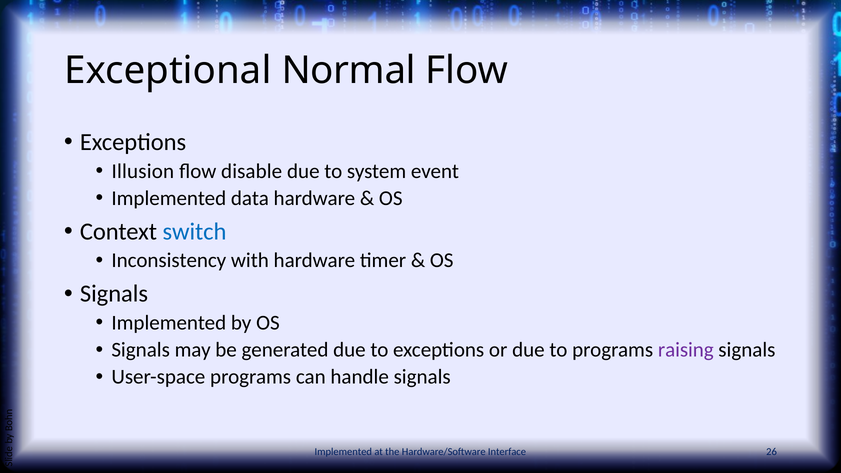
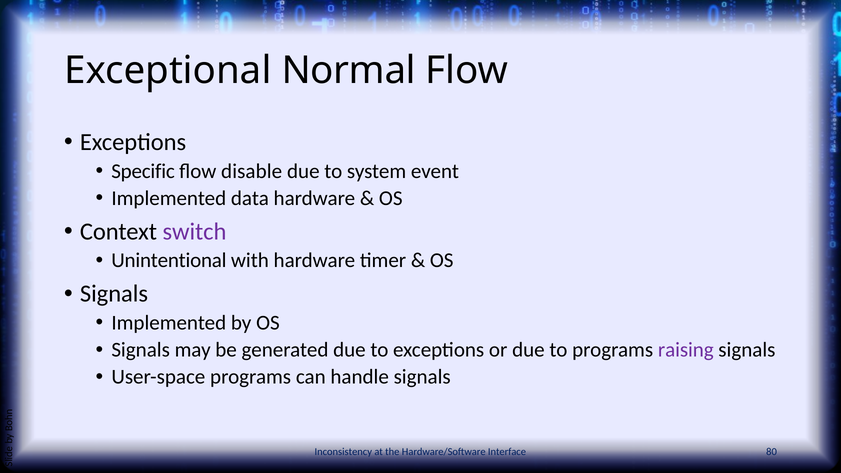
Illusion: Illusion -> Specific
switch colour: blue -> purple
Inconsistency: Inconsistency -> Unintentional
Implemented at (343, 452): Implemented -> Inconsistency
26: 26 -> 80
